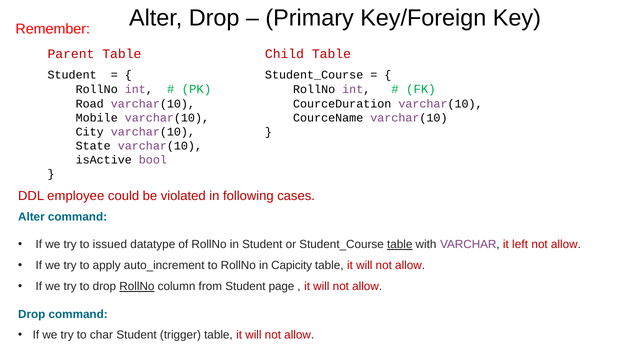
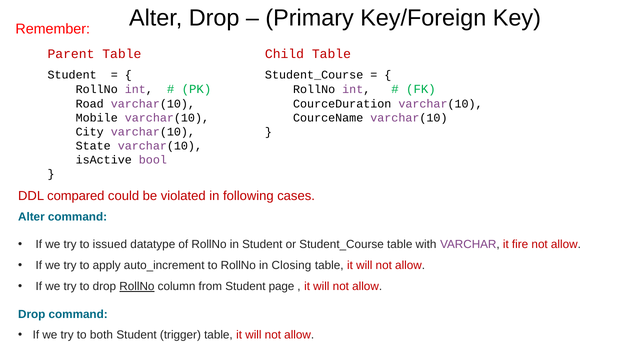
employee: employee -> compared
table at (400, 244) underline: present -> none
left: left -> fire
Capicity: Capicity -> Closing
char: char -> both
